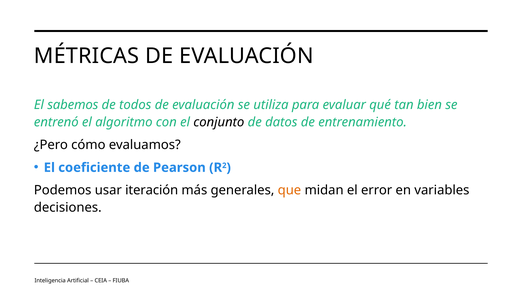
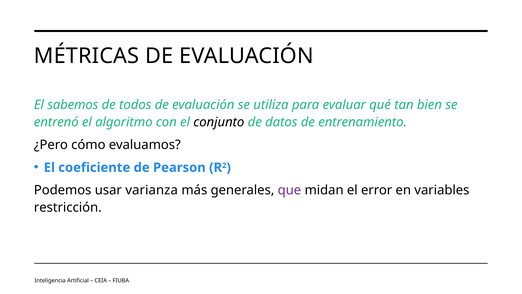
iteración: iteración -> varianza
que colour: orange -> purple
decisiones: decisiones -> restricción
